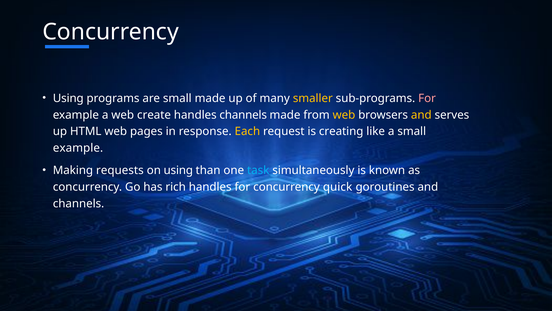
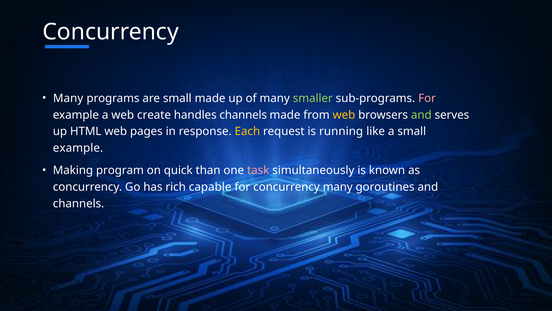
Using at (68, 98): Using -> Many
smaller colour: yellow -> light green
and at (421, 115) colour: yellow -> light green
creating: creating -> running
requests: requests -> program
on using: using -> quick
task colour: light blue -> pink
rich handles: handles -> capable
concurrency quick: quick -> many
